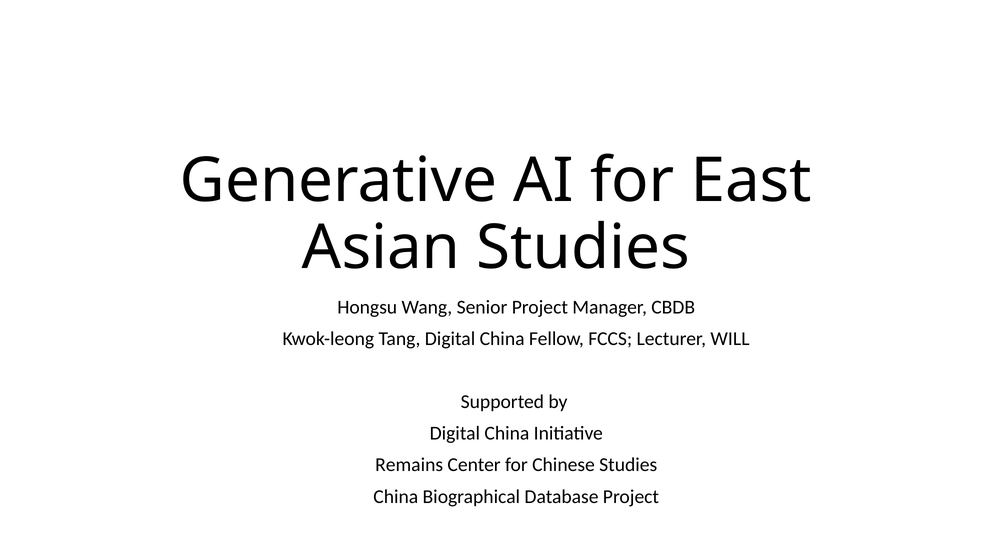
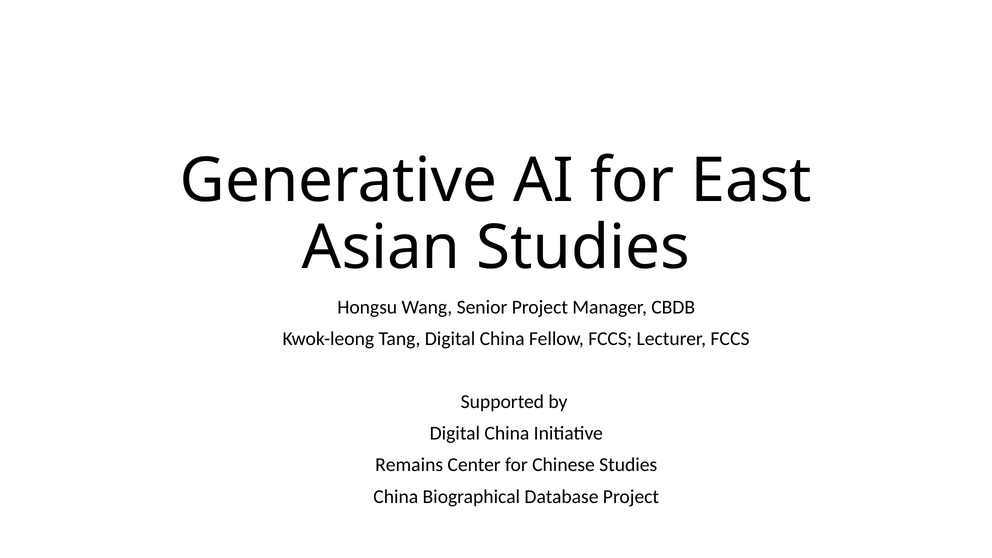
Lecturer WILL: WILL -> FCCS
